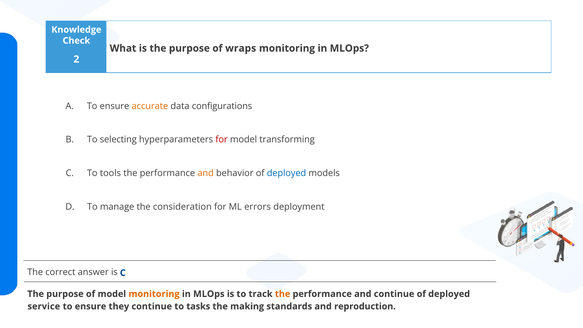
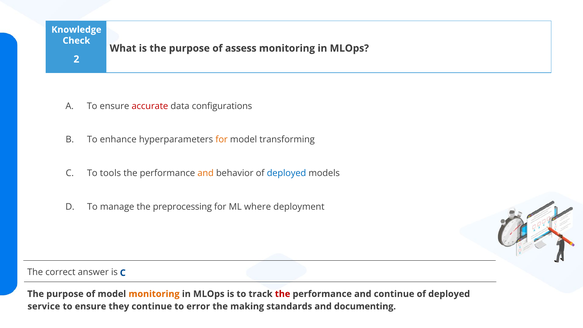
wraps: wraps -> assess
accurate colour: orange -> red
selecting: selecting -> enhance
for at (222, 139) colour: red -> orange
consideration: consideration -> preprocessing
errors: errors -> where
the at (283, 294) colour: orange -> red
tasks: tasks -> error
reproduction: reproduction -> documenting
